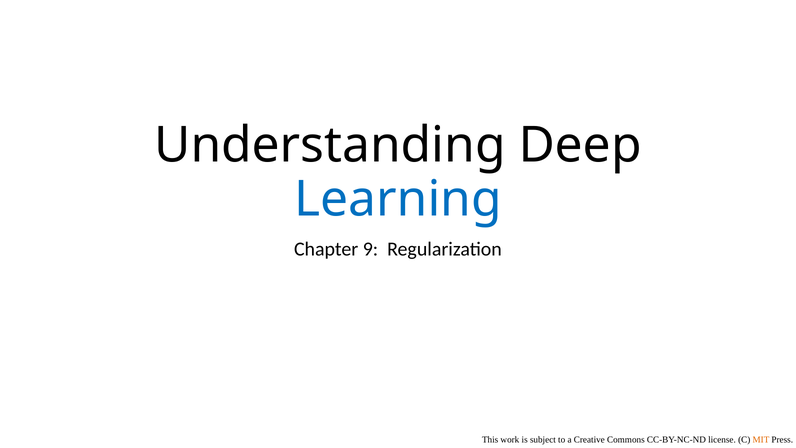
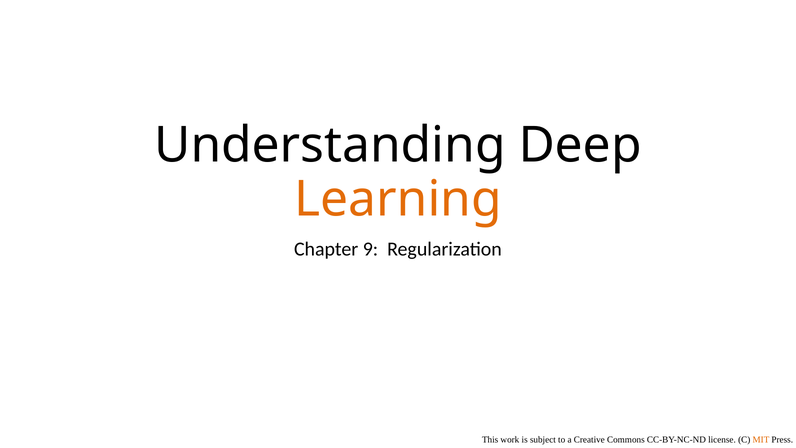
Learning colour: blue -> orange
